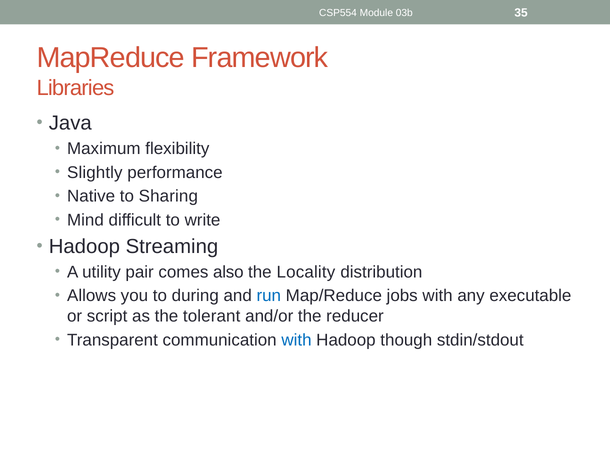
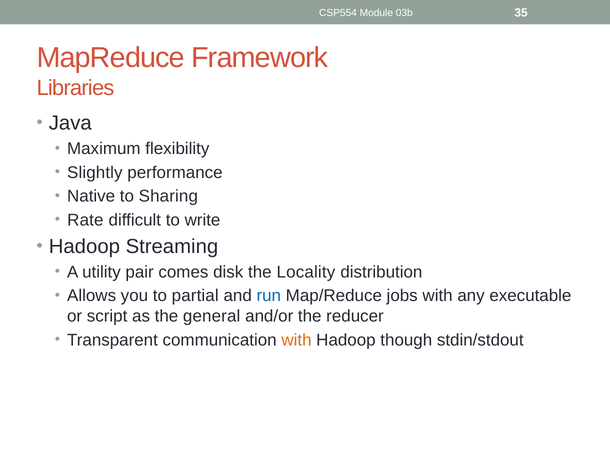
Mind: Mind -> Rate
also: also -> disk
during: during -> partial
tolerant: tolerant -> general
with at (296, 340) colour: blue -> orange
